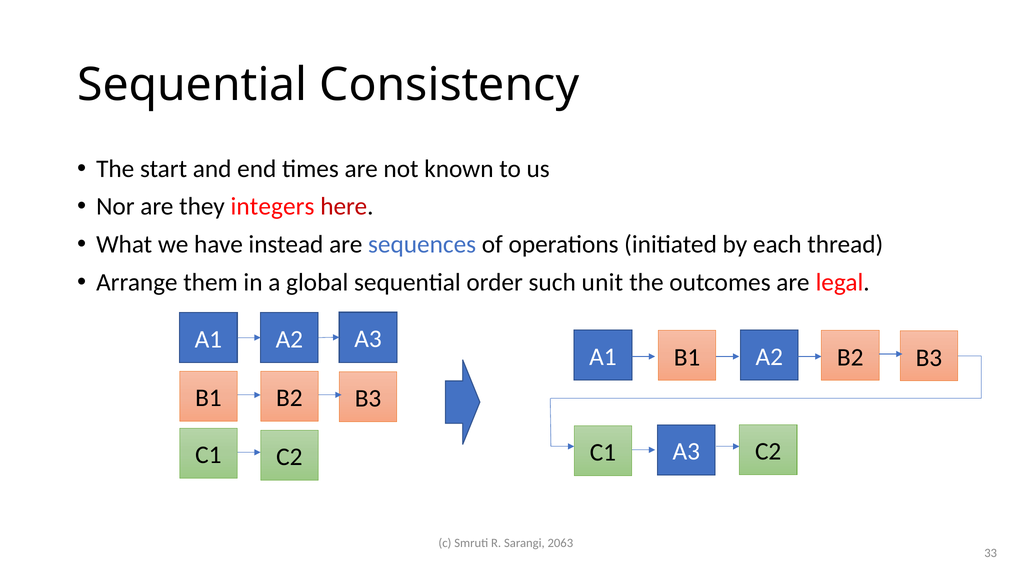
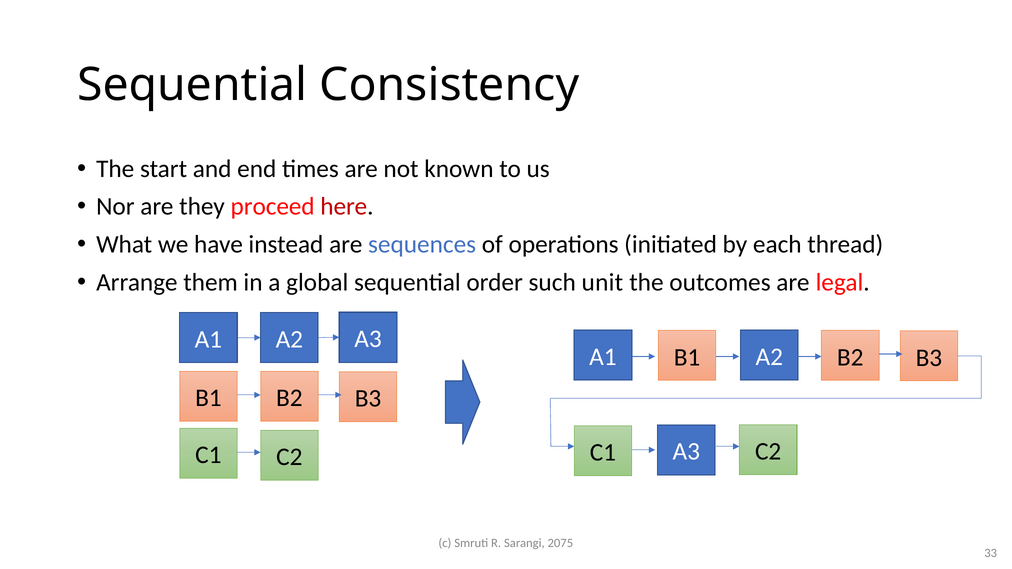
integers: integers -> proceed
2063: 2063 -> 2075
